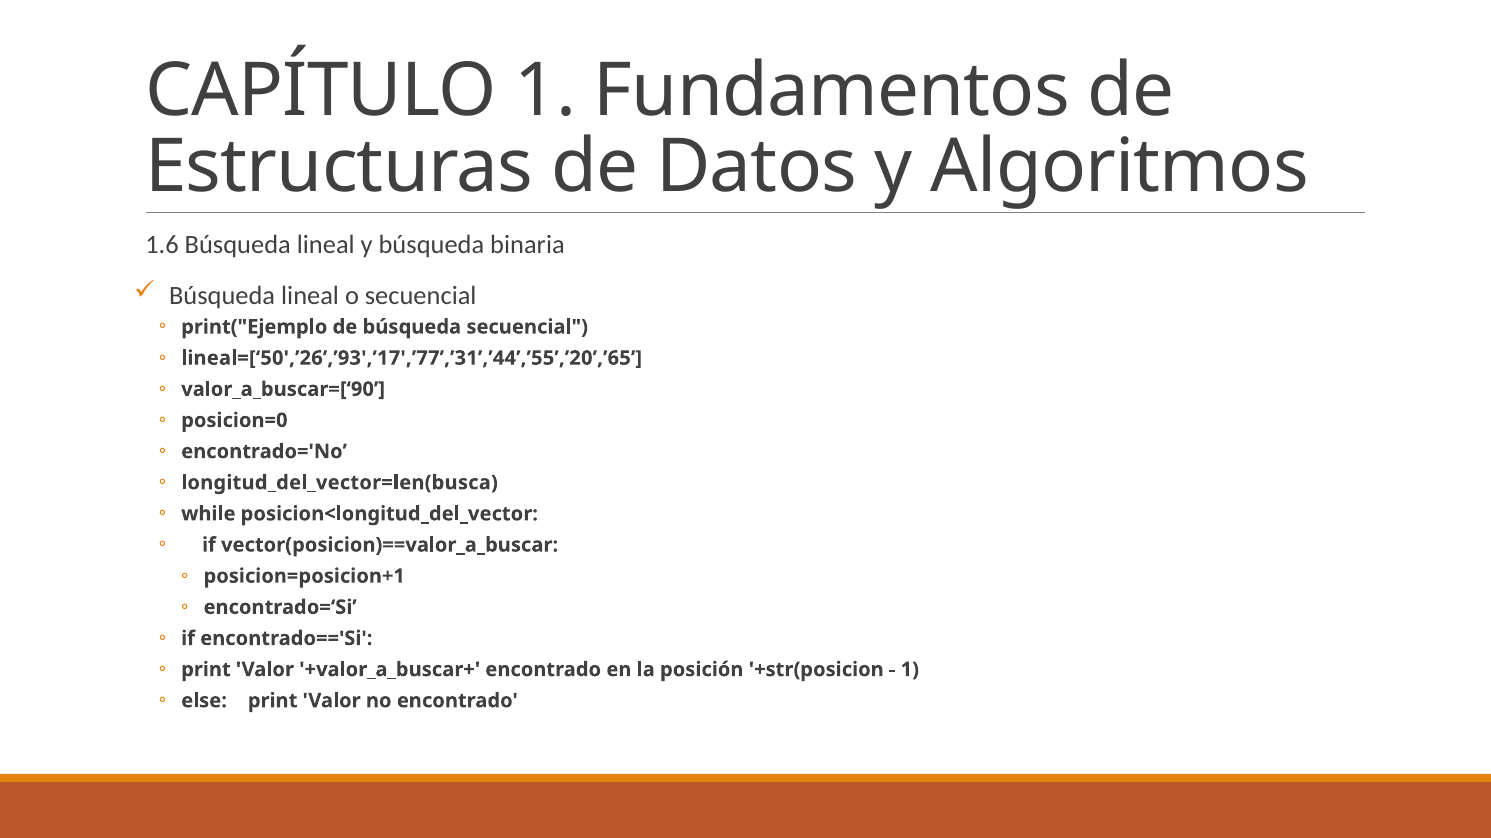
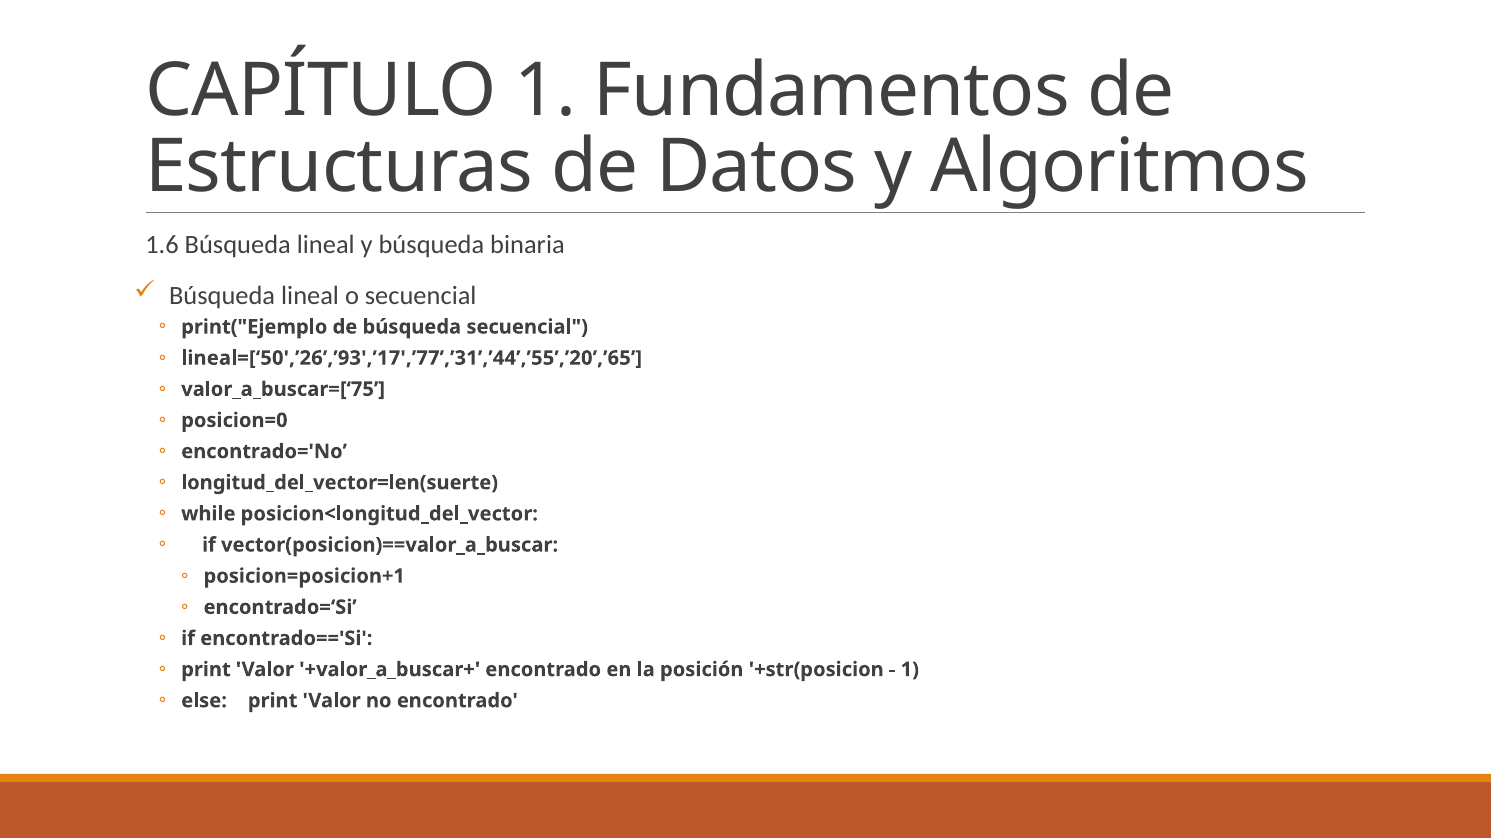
valor_a_buscar=[‘90: valor_a_buscar=[‘90 -> valor_a_buscar=[‘75
longitud_del_vector=len(busca: longitud_del_vector=len(busca -> longitud_del_vector=len(suerte
